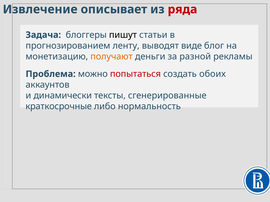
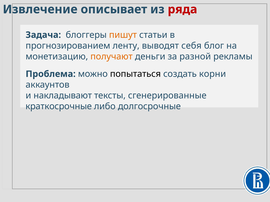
пишут colour: black -> orange
виде: виде -> себя
попытаться colour: red -> black
обоих: обоих -> корни
динамически: динамически -> накладывают
нормальность: нормальность -> долгосрочные
